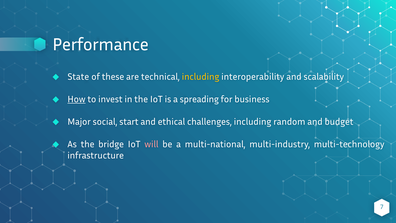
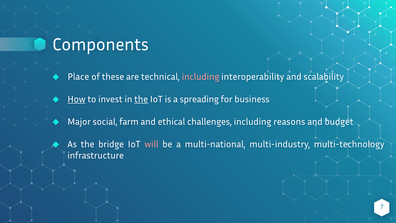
Performance: Performance -> Components
State: State -> Place
including at (201, 77) colour: yellow -> pink
the at (141, 99) underline: none -> present
start: start -> farm
random: random -> reasons
